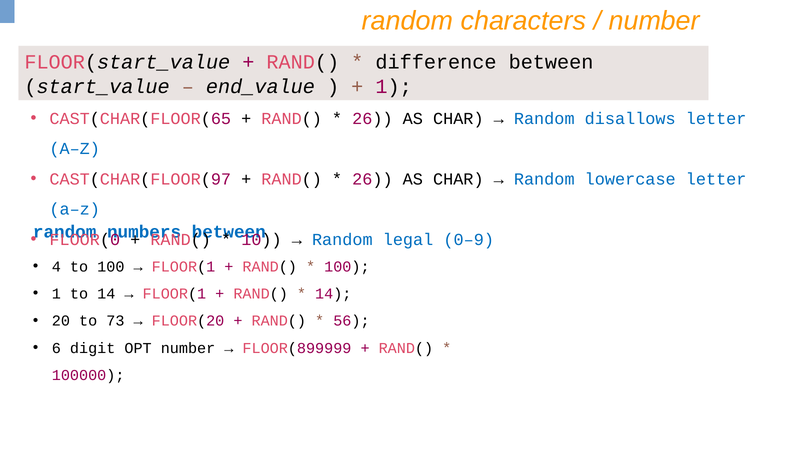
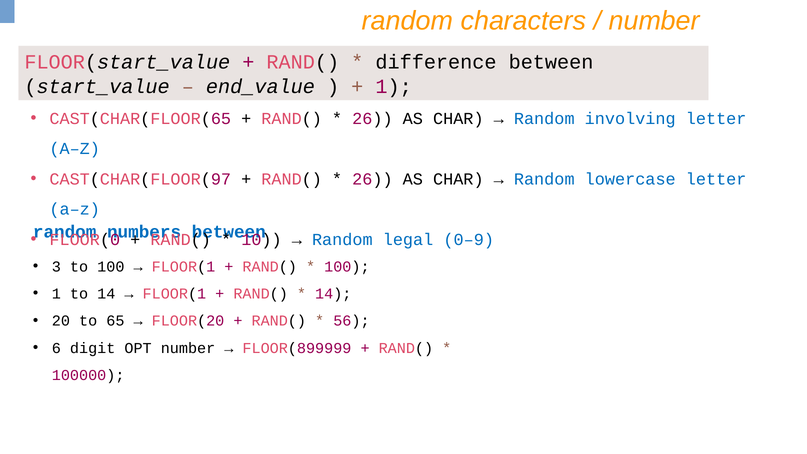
disallows: disallows -> involving
4: 4 -> 3
73: 73 -> 65
